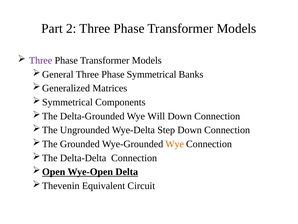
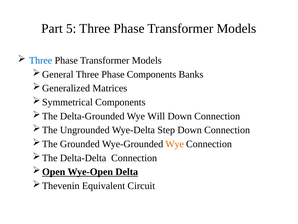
2: 2 -> 5
Three at (41, 60) colour: purple -> blue
Phase Symmetrical: Symmetrical -> Components
